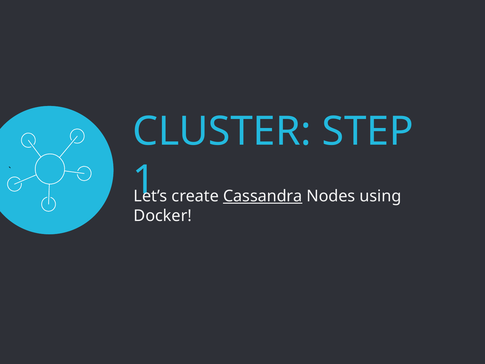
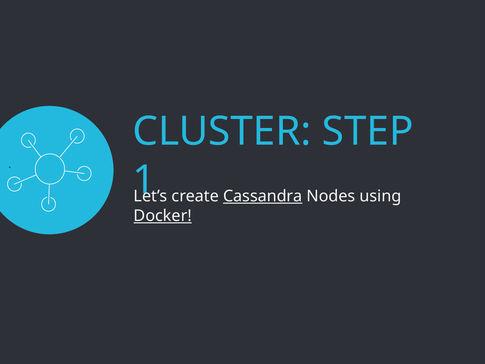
Docker underline: none -> present
